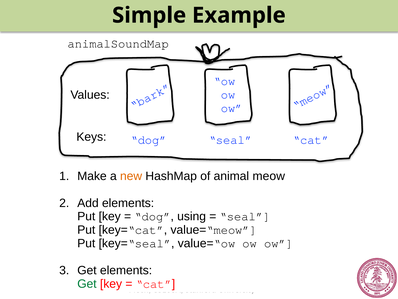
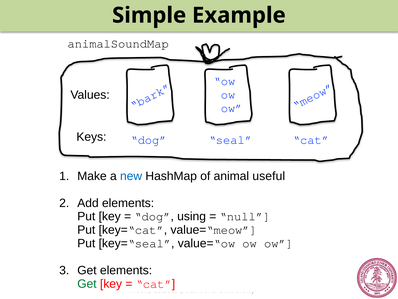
new colour: orange -> blue
meow: meow -> useful
seal at (245, 216): seal -> null
